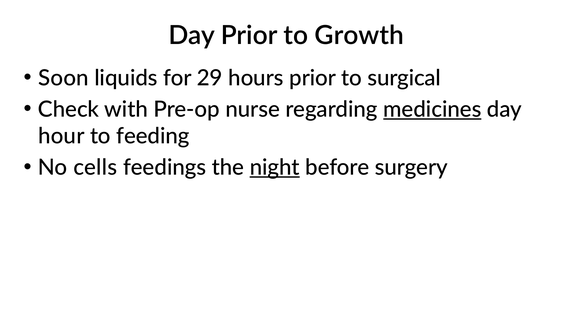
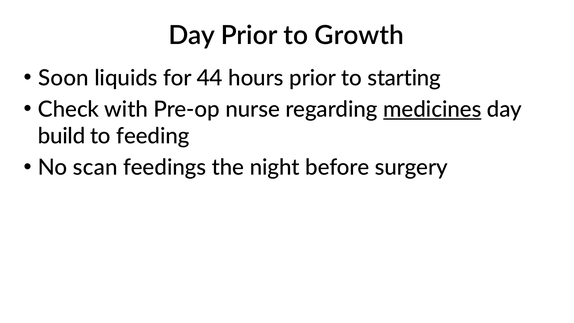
29: 29 -> 44
surgical: surgical -> starting
hour: hour -> build
cells: cells -> scan
night underline: present -> none
